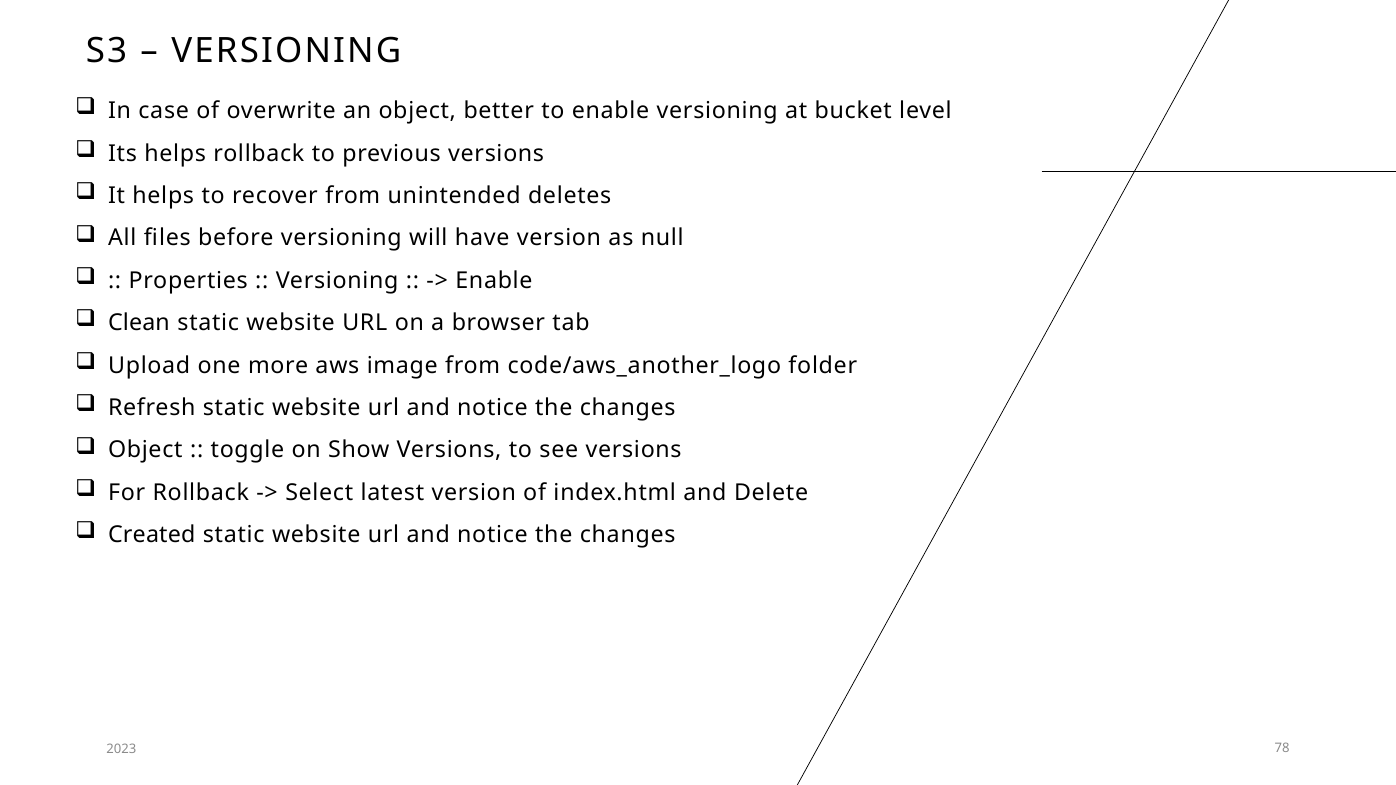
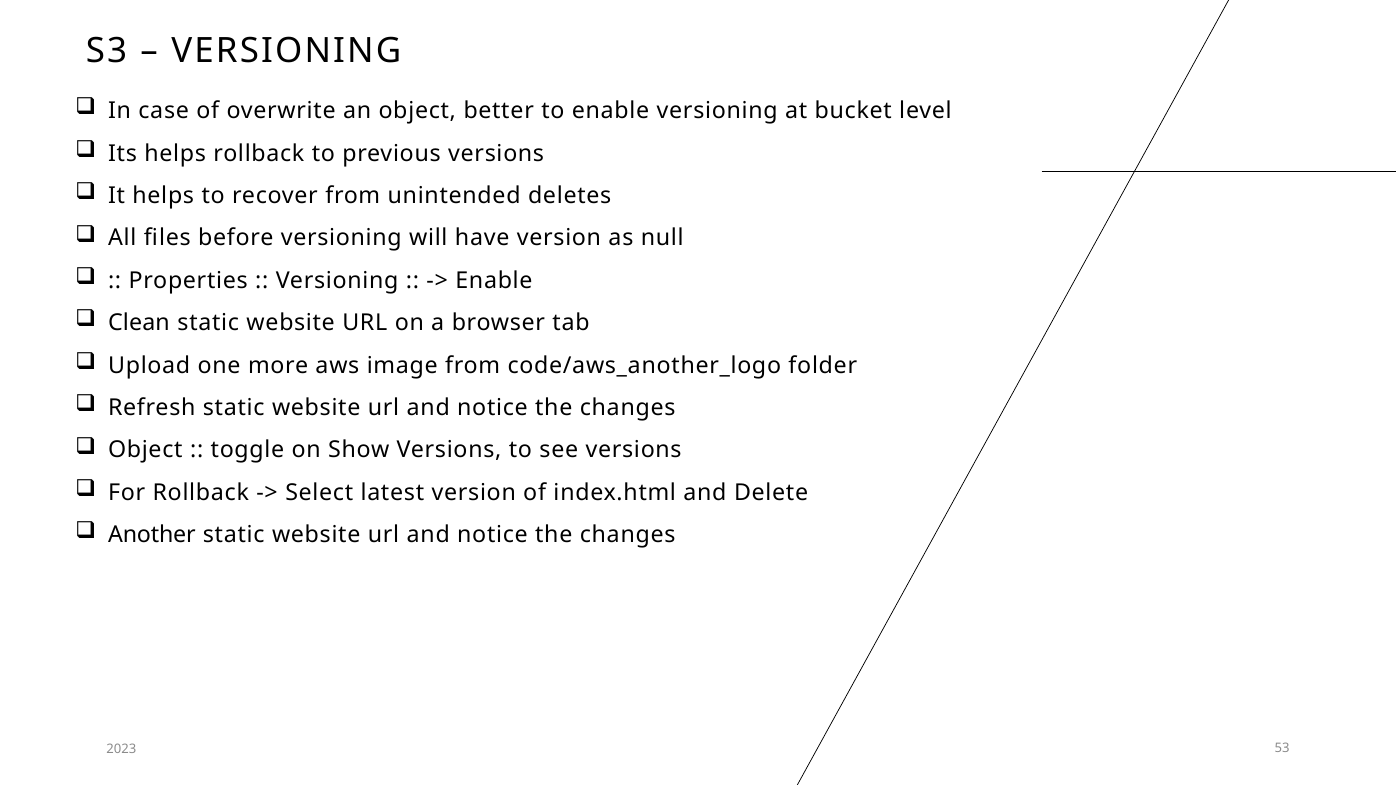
Created: Created -> Another
78: 78 -> 53
